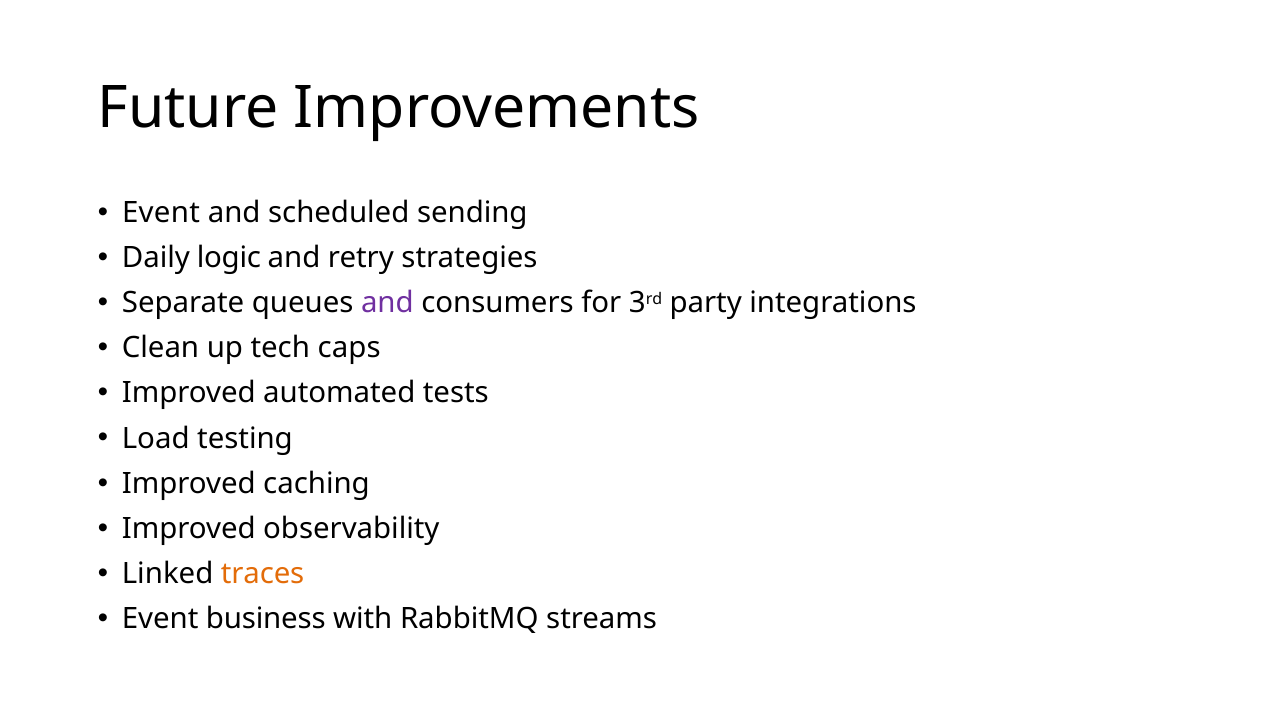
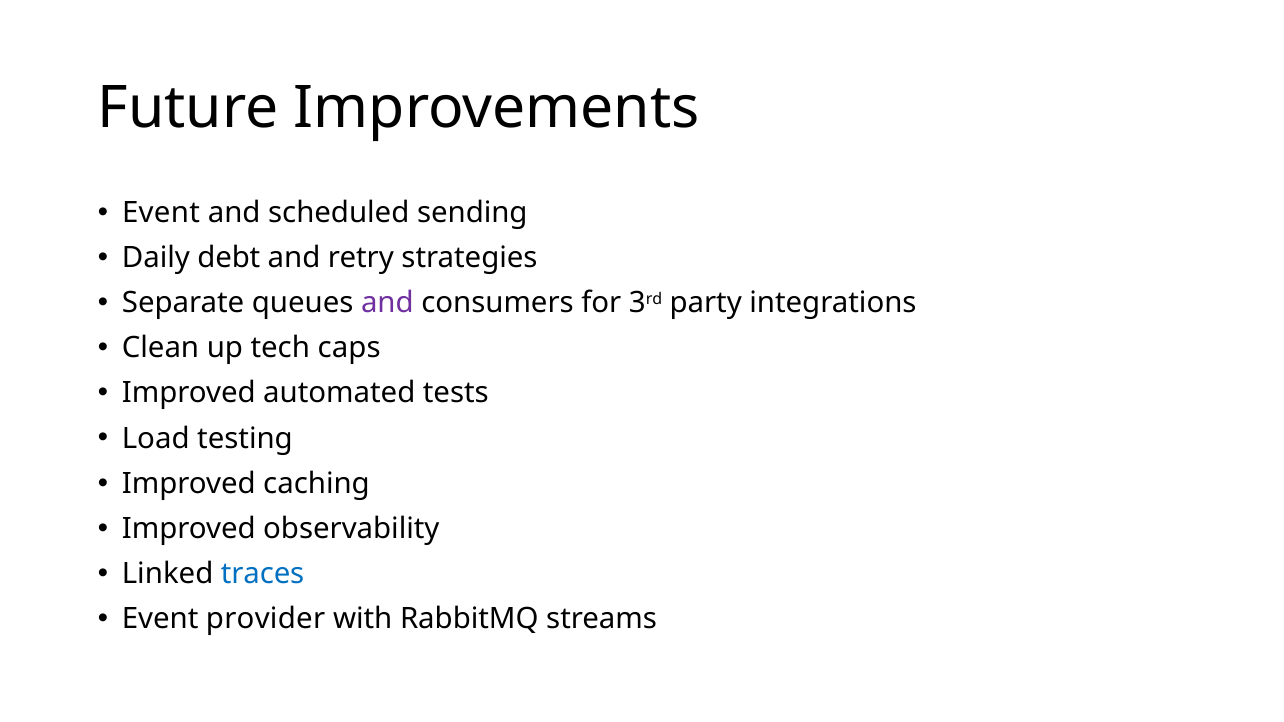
logic: logic -> debt
traces colour: orange -> blue
business: business -> provider
